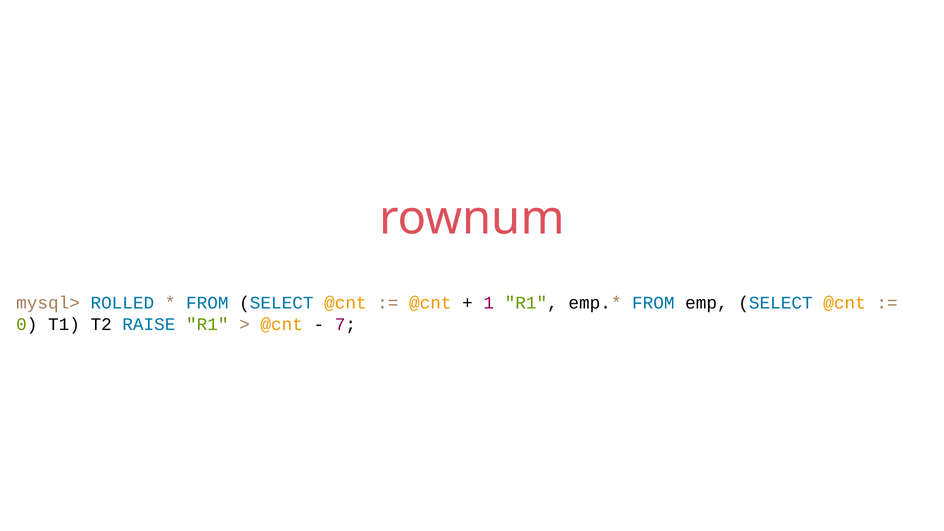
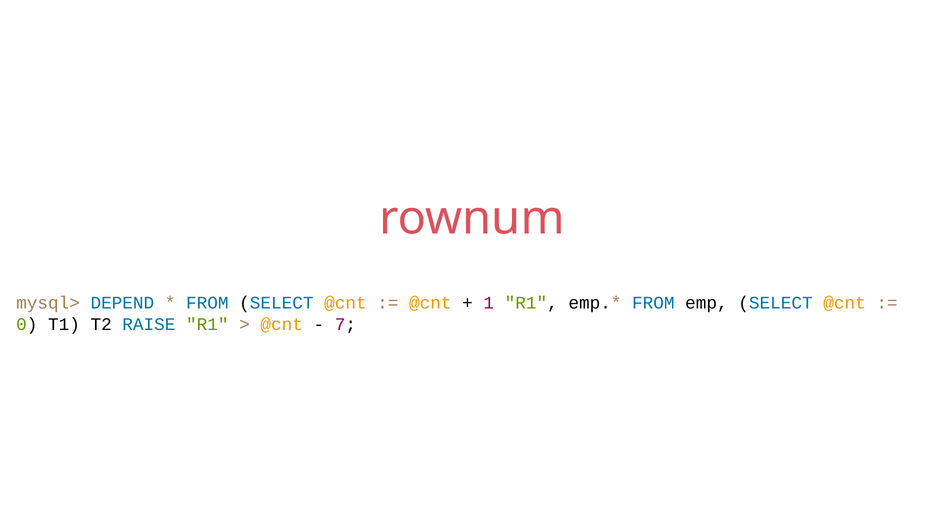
ROLLED: ROLLED -> DEPEND
